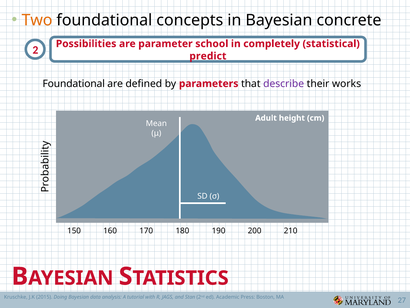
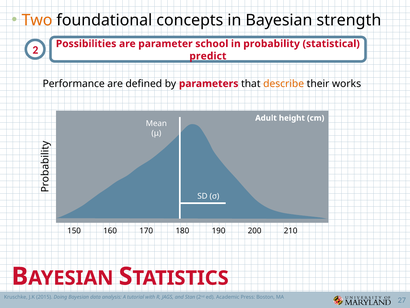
concrete: concrete -> strength
completely: completely -> probability
Foundational at (74, 84): Foundational -> Performance
describe colour: purple -> orange
